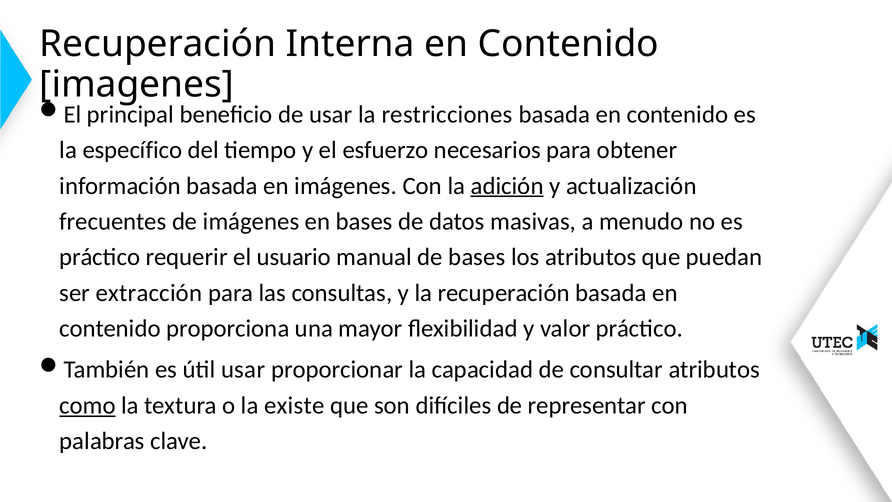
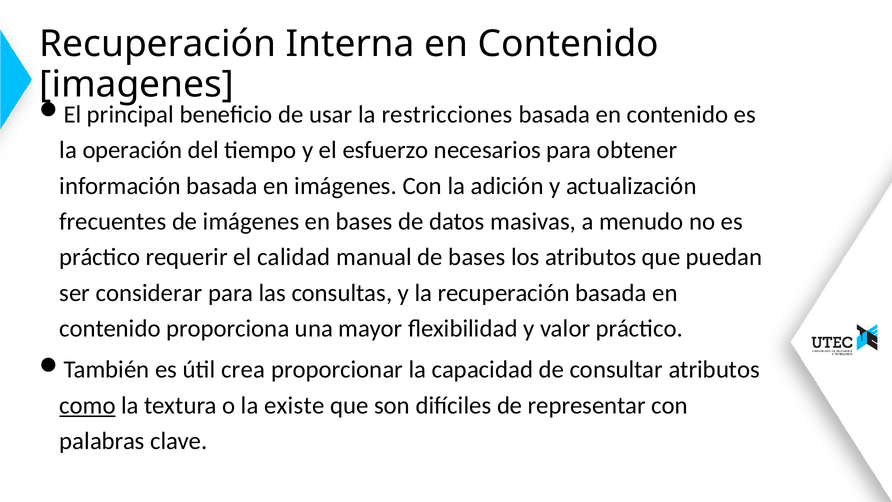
específico: específico -> operación
adición underline: present -> none
usuario: usuario -> calidad
extracción: extracción -> considerar
útil usar: usar -> crea
